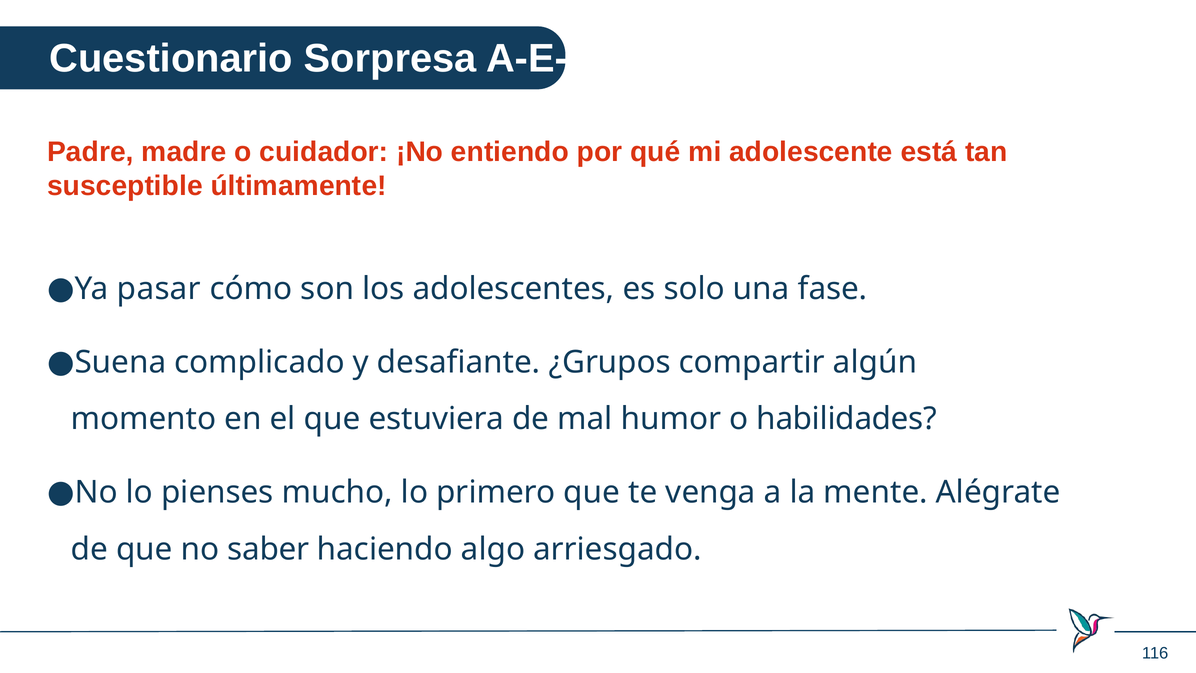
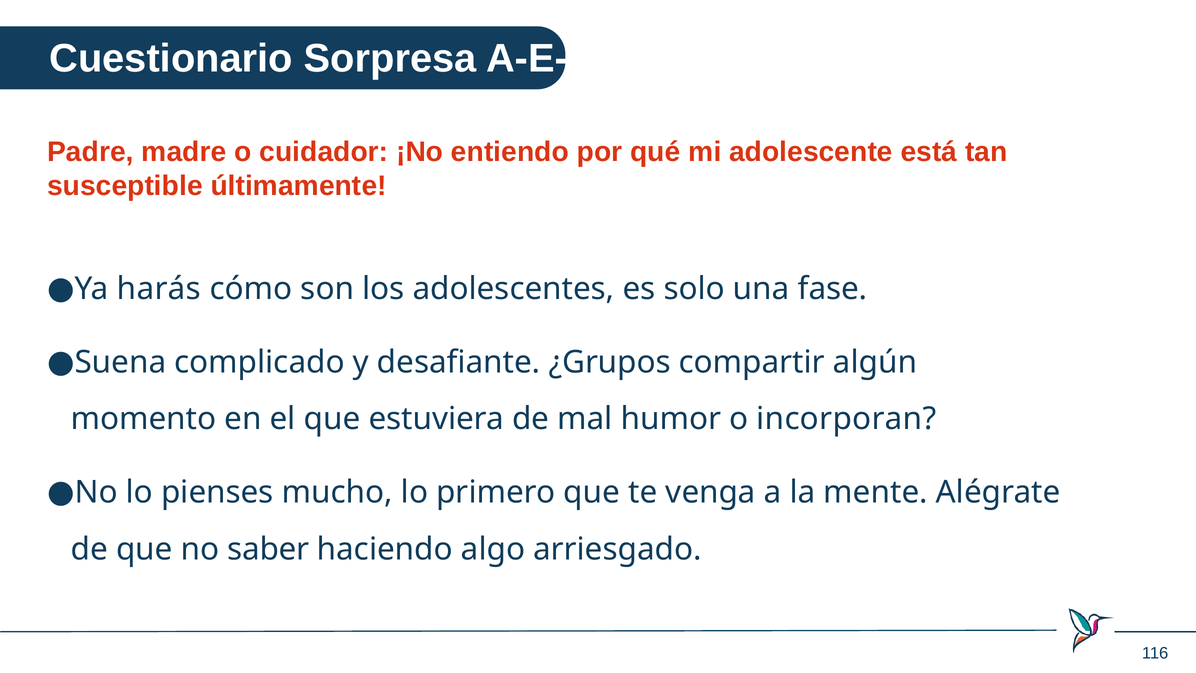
pasar: pasar -> harás
habilidades: habilidades -> incorporan
